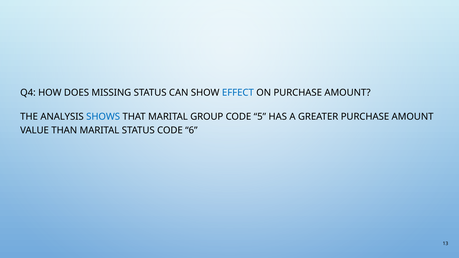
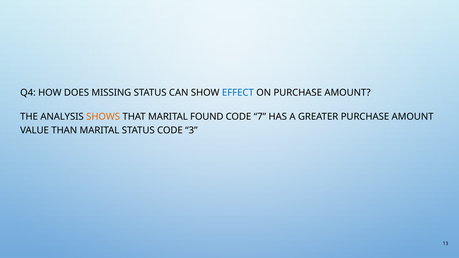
SHOWS colour: blue -> orange
GROUP: GROUP -> FOUND
5: 5 -> 7
6: 6 -> 3
